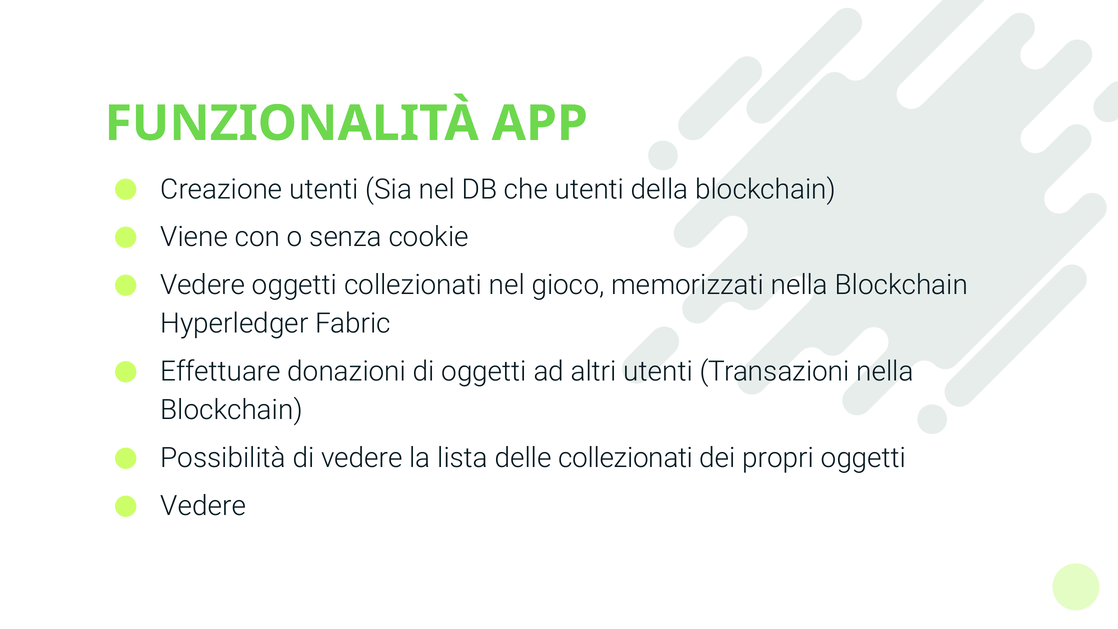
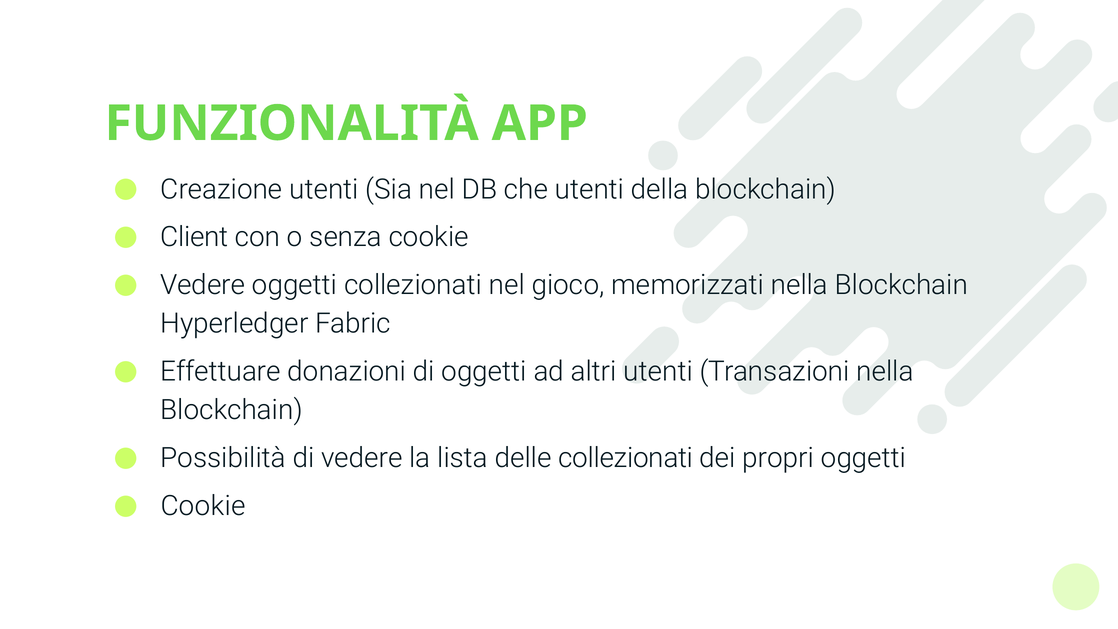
Viene: Viene -> Client
Vedere at (203, 506): Vedere -> Cookie
